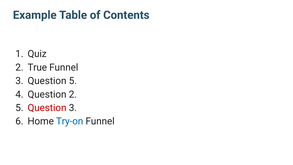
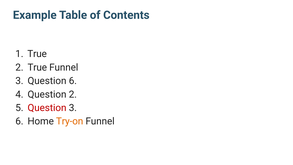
1 Quiz: Quiz -> True
Question 5: 5 -> 6
Try-on colour: blue -> orange
